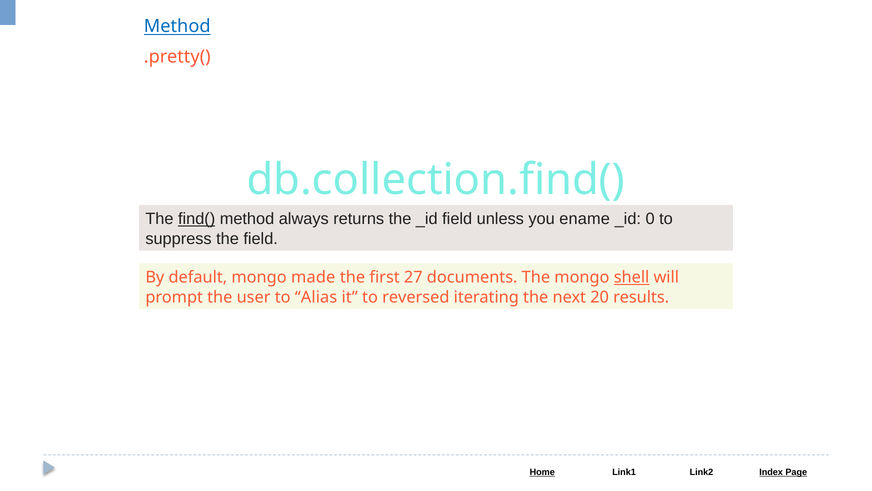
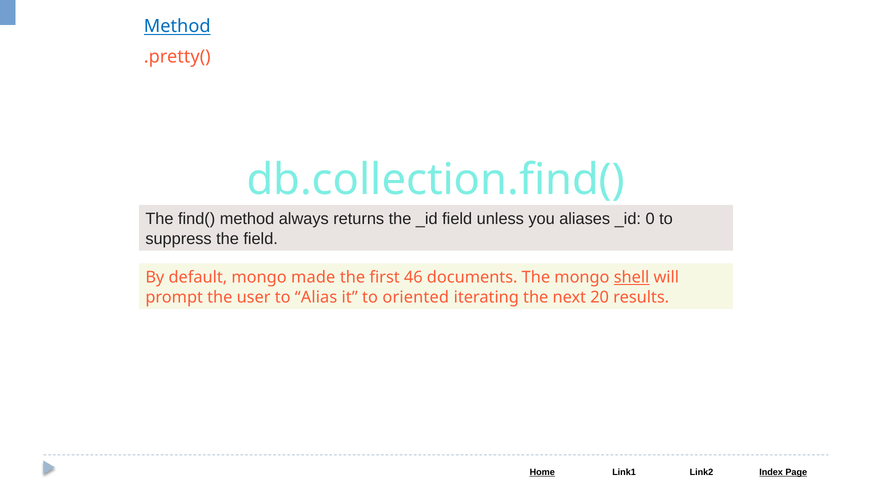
find( underline: present -> none
ename: ename -> aliases
27: 27 -> 46
reversed: reversed -> oriented
